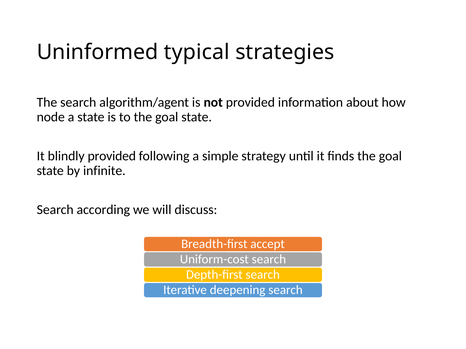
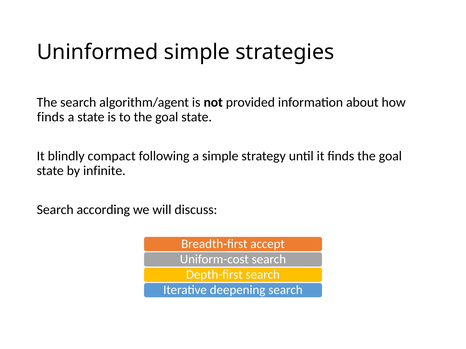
Uninformed typical: typical -> simple
node at (51, 117): node -> finds
blindly provided: provided -> compact
